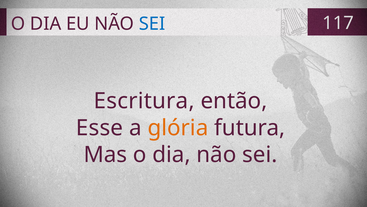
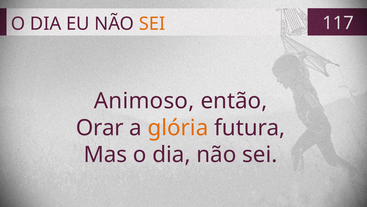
SEI at (152, 24) colour: blue -> orange
Escritura: Escritura -> Animoso
Esse: Esse -> Orar
